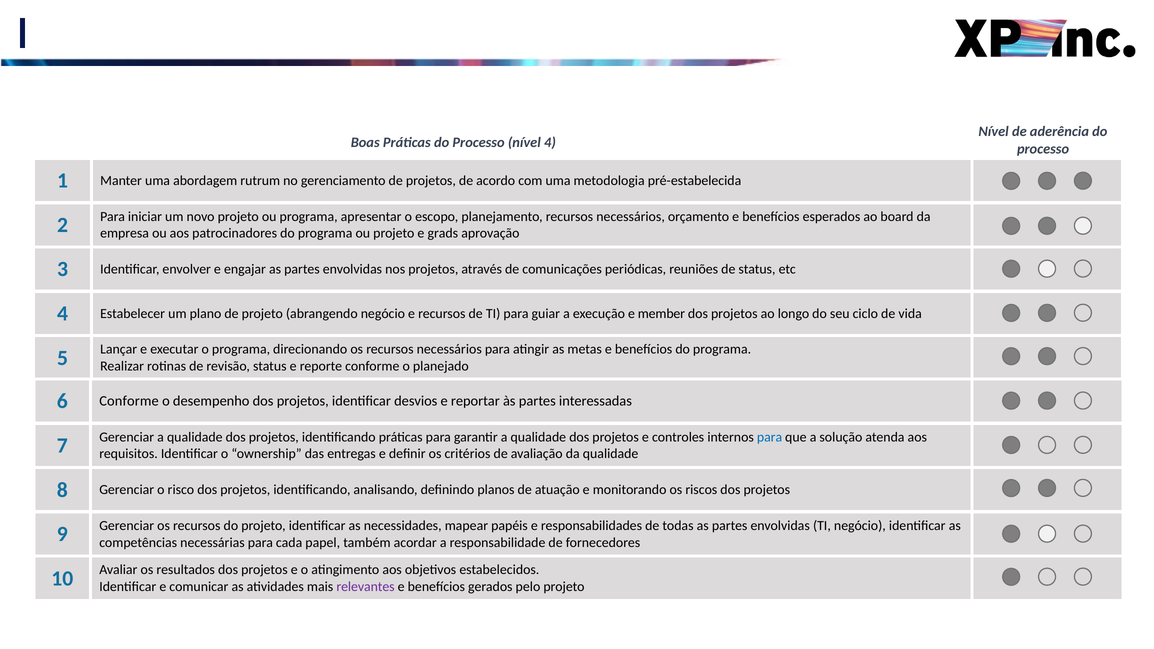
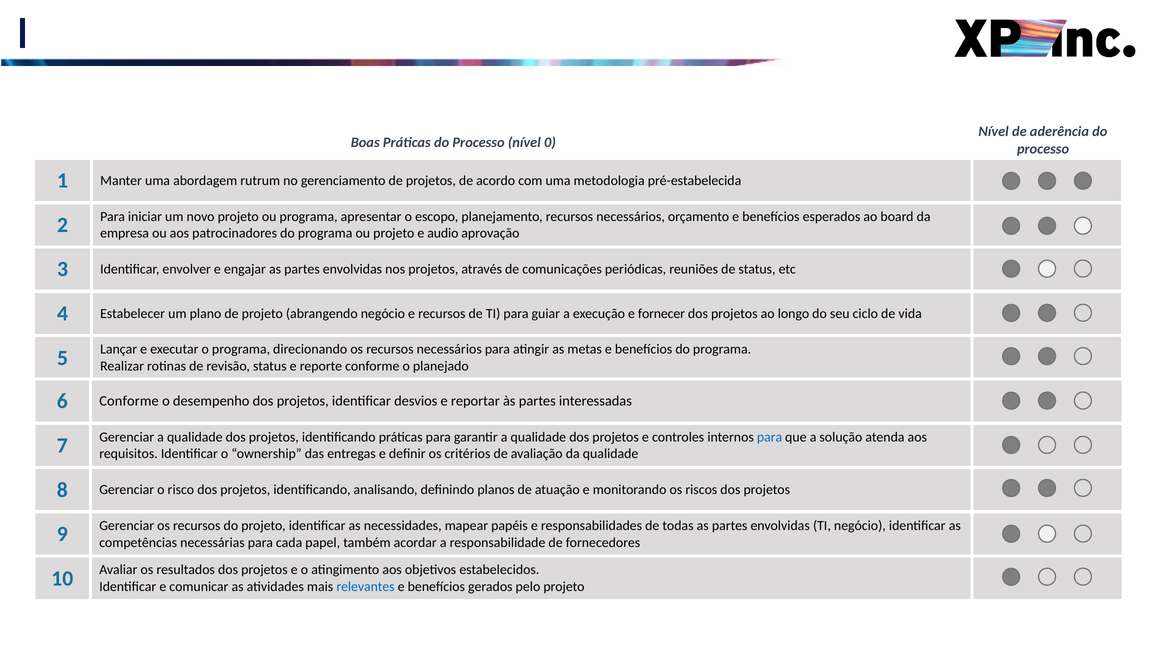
nível 4: 4 -> 0
grads: grads -> audio
member: member -> fornecer
relevantes colour: purple -> blue
